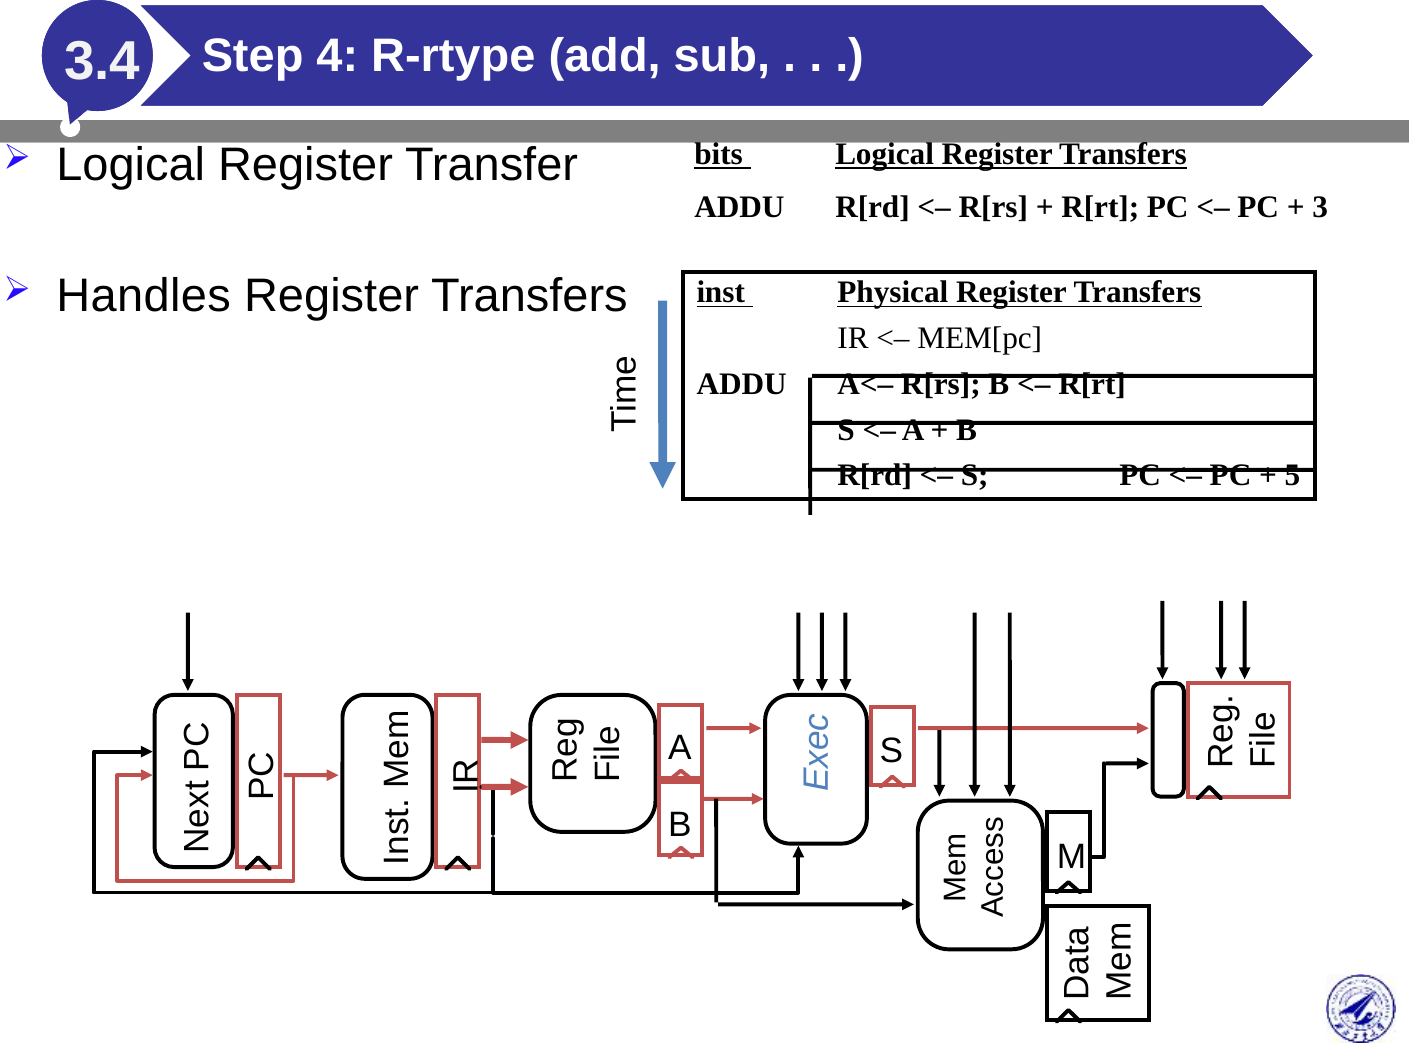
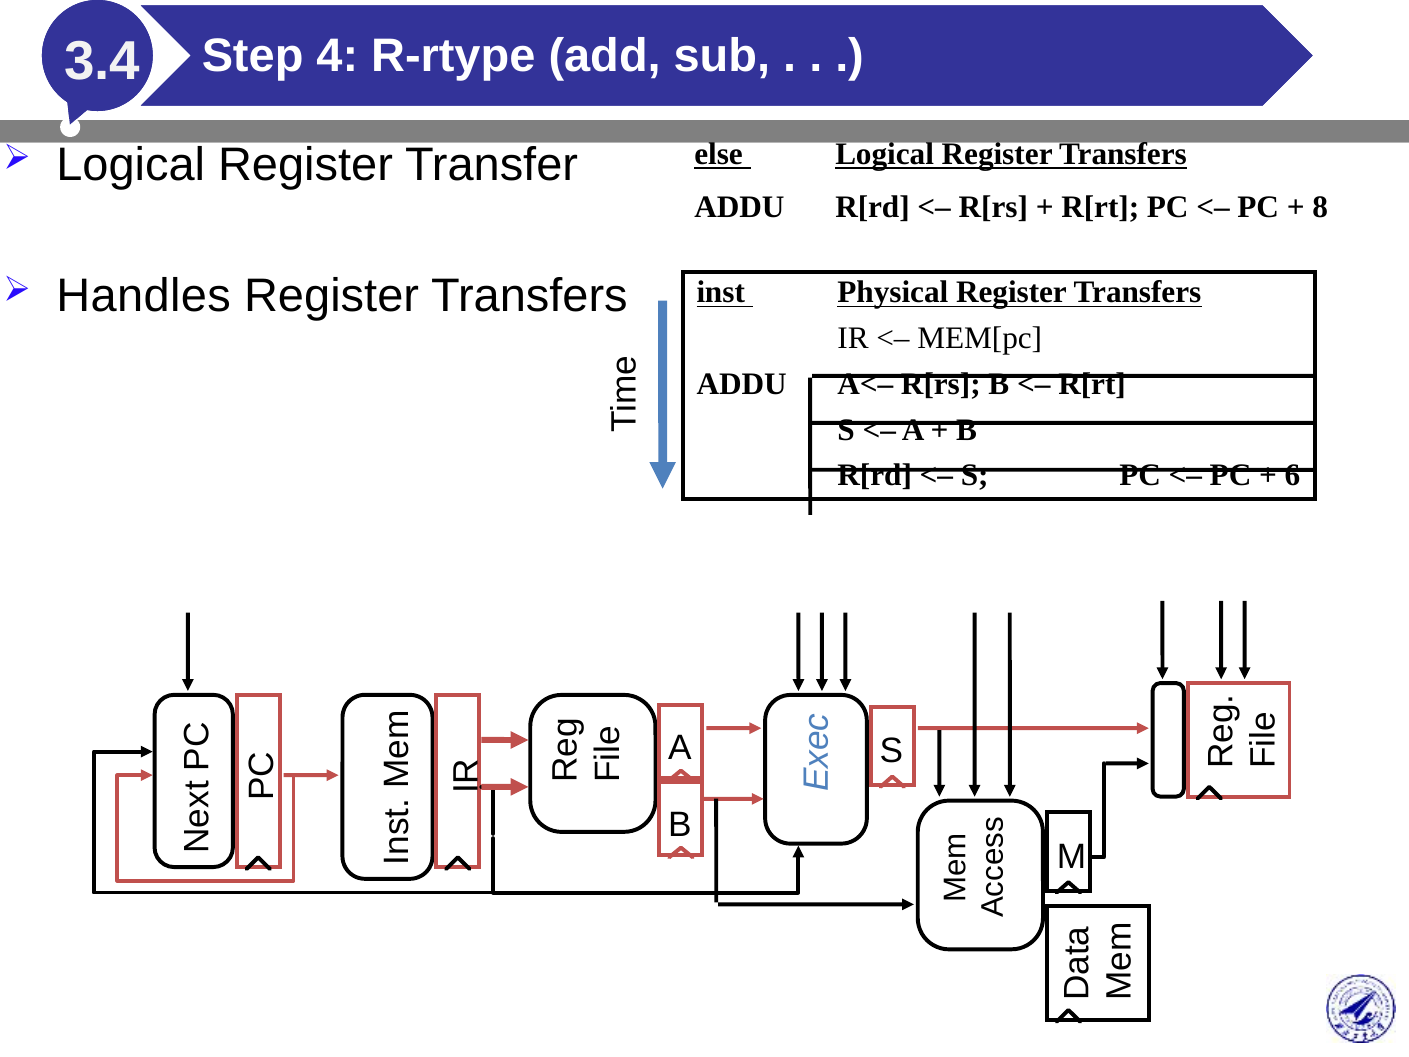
bits: bits -> else
3: 3 -> 8
5: 5 -> 6
